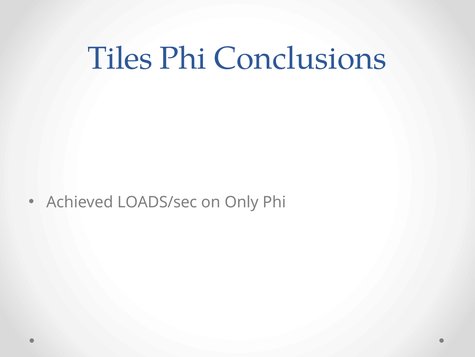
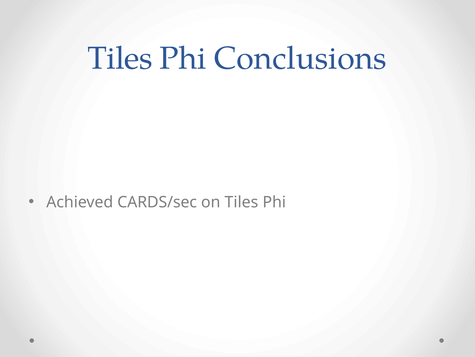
LOADS/sec: LOADS/sec -> CARDS/sec
on Only: Only -> Tiles
